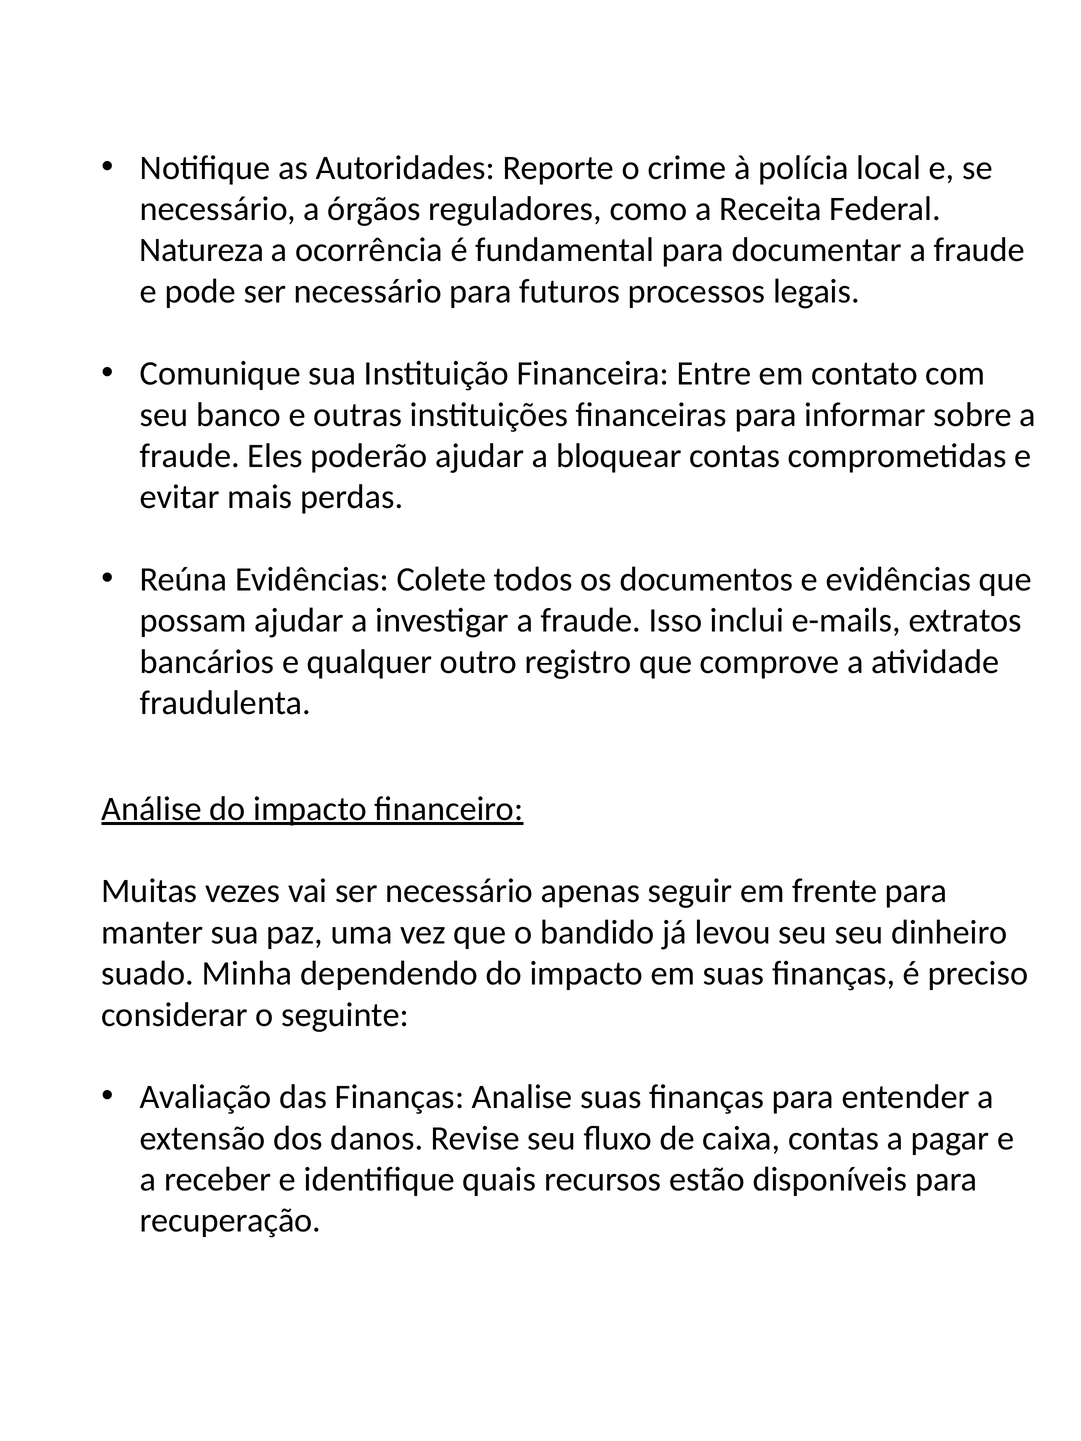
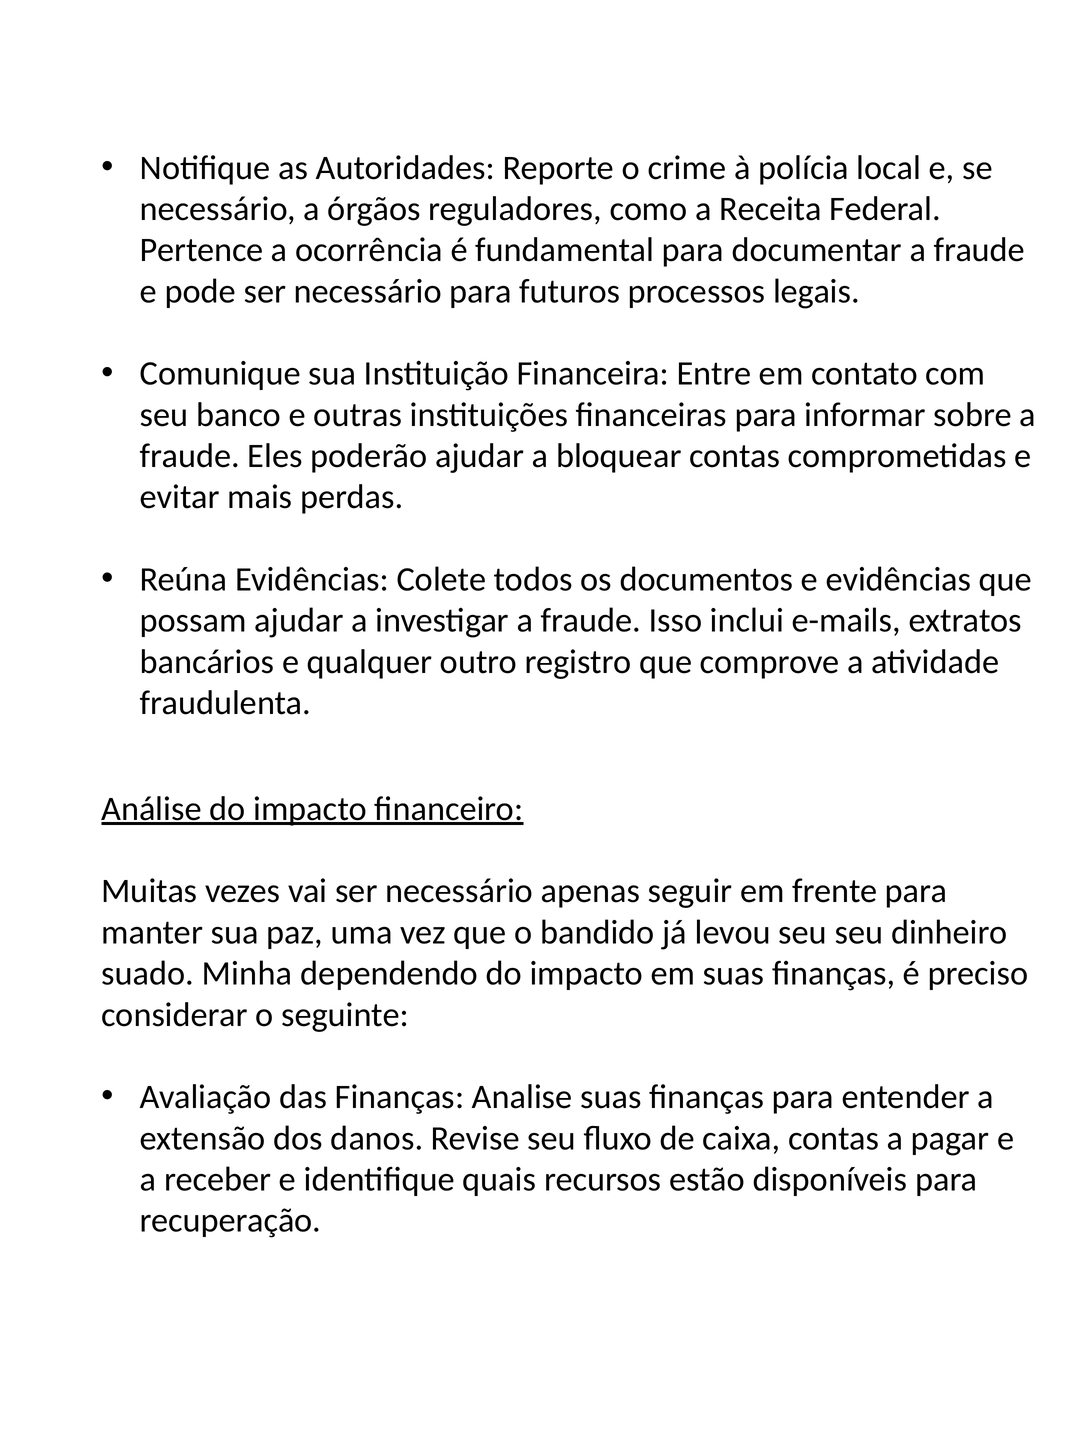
Natureza: Natureza -> Pertence
